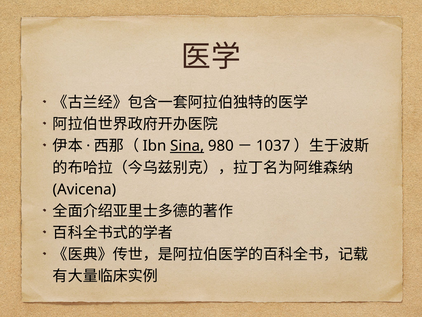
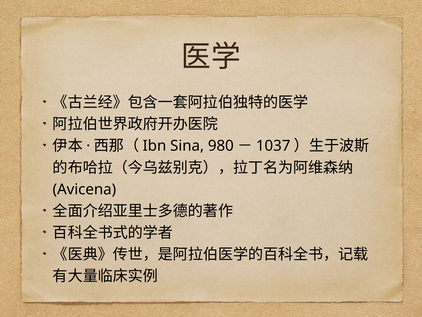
Sina underline: present -> none
